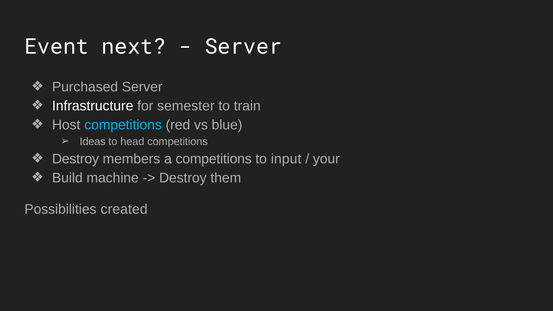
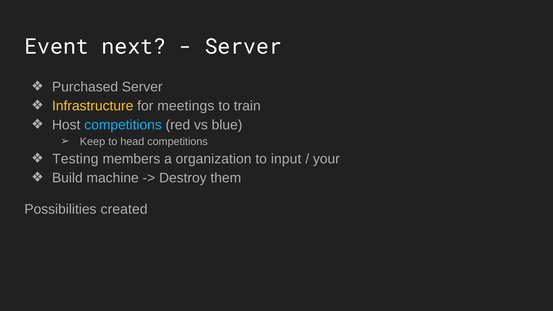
Infrastructure colour: white -> yellow
semester: semester -> meetings
Ideas: Ideas -> Keep
Destroy at (75, 159): Destroy -> Testing
a competitions: competitions -> organization
